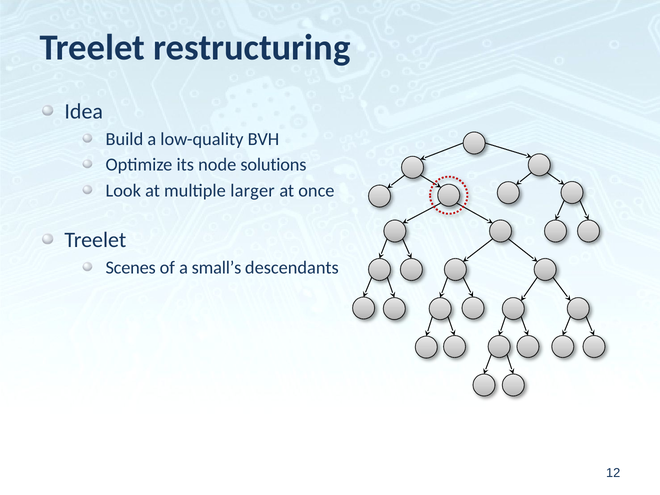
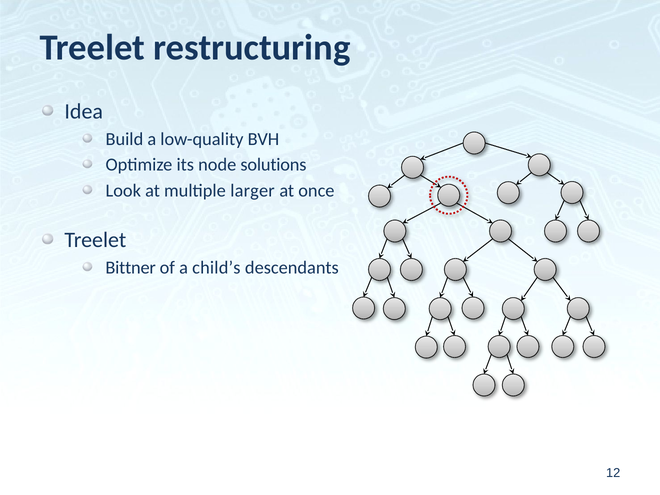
Scenes: Scenes -> Bittner
small’s: small’s -> child’s
